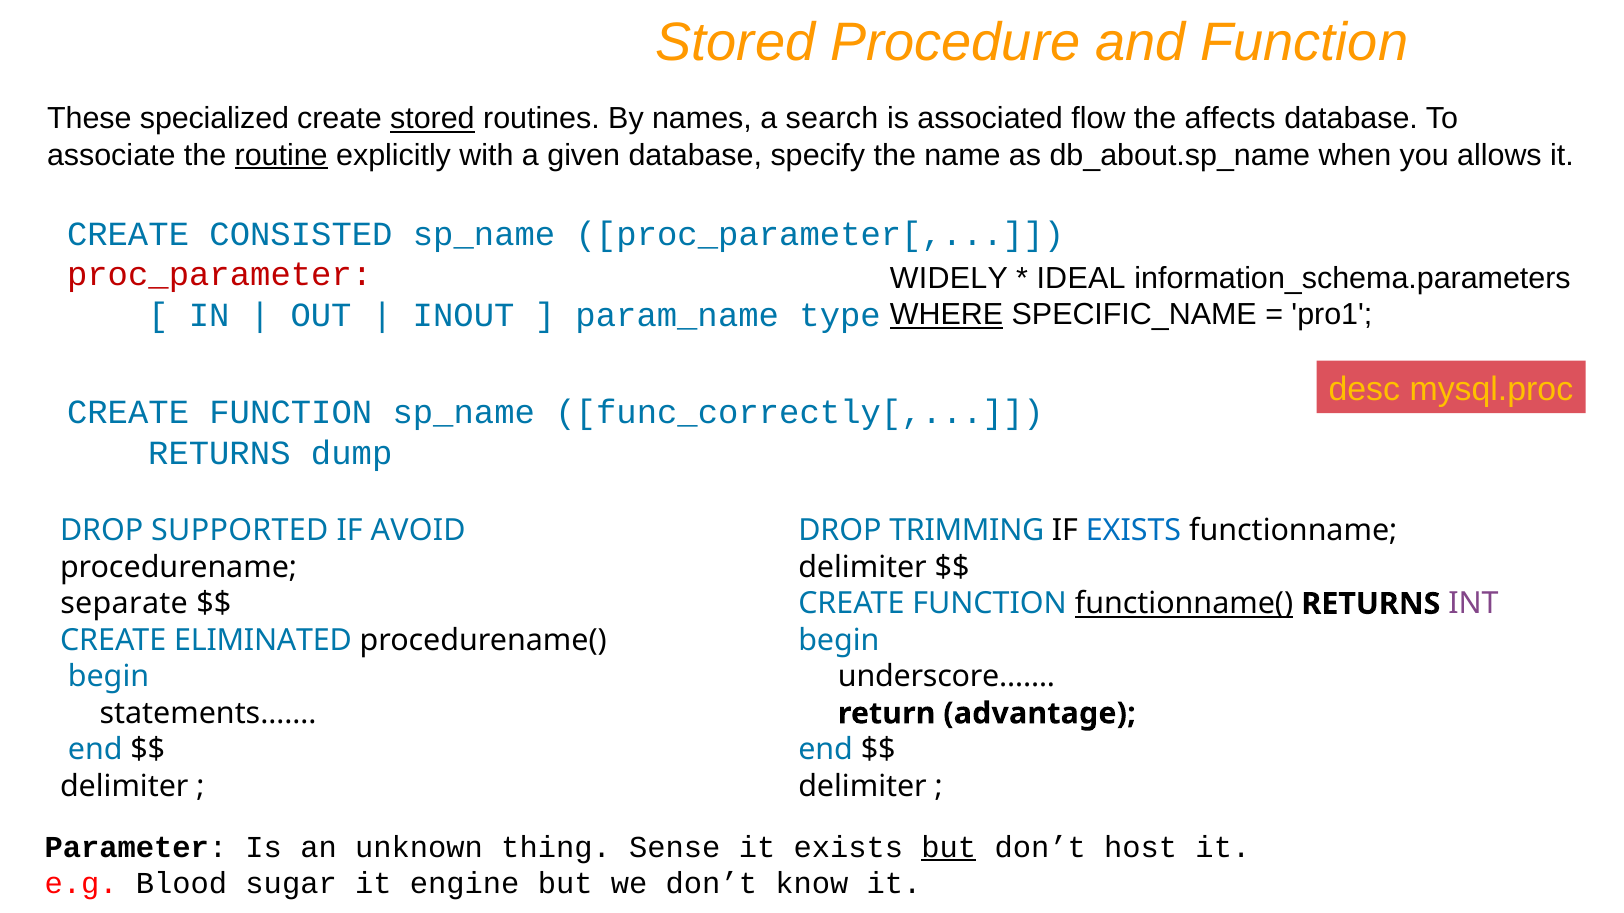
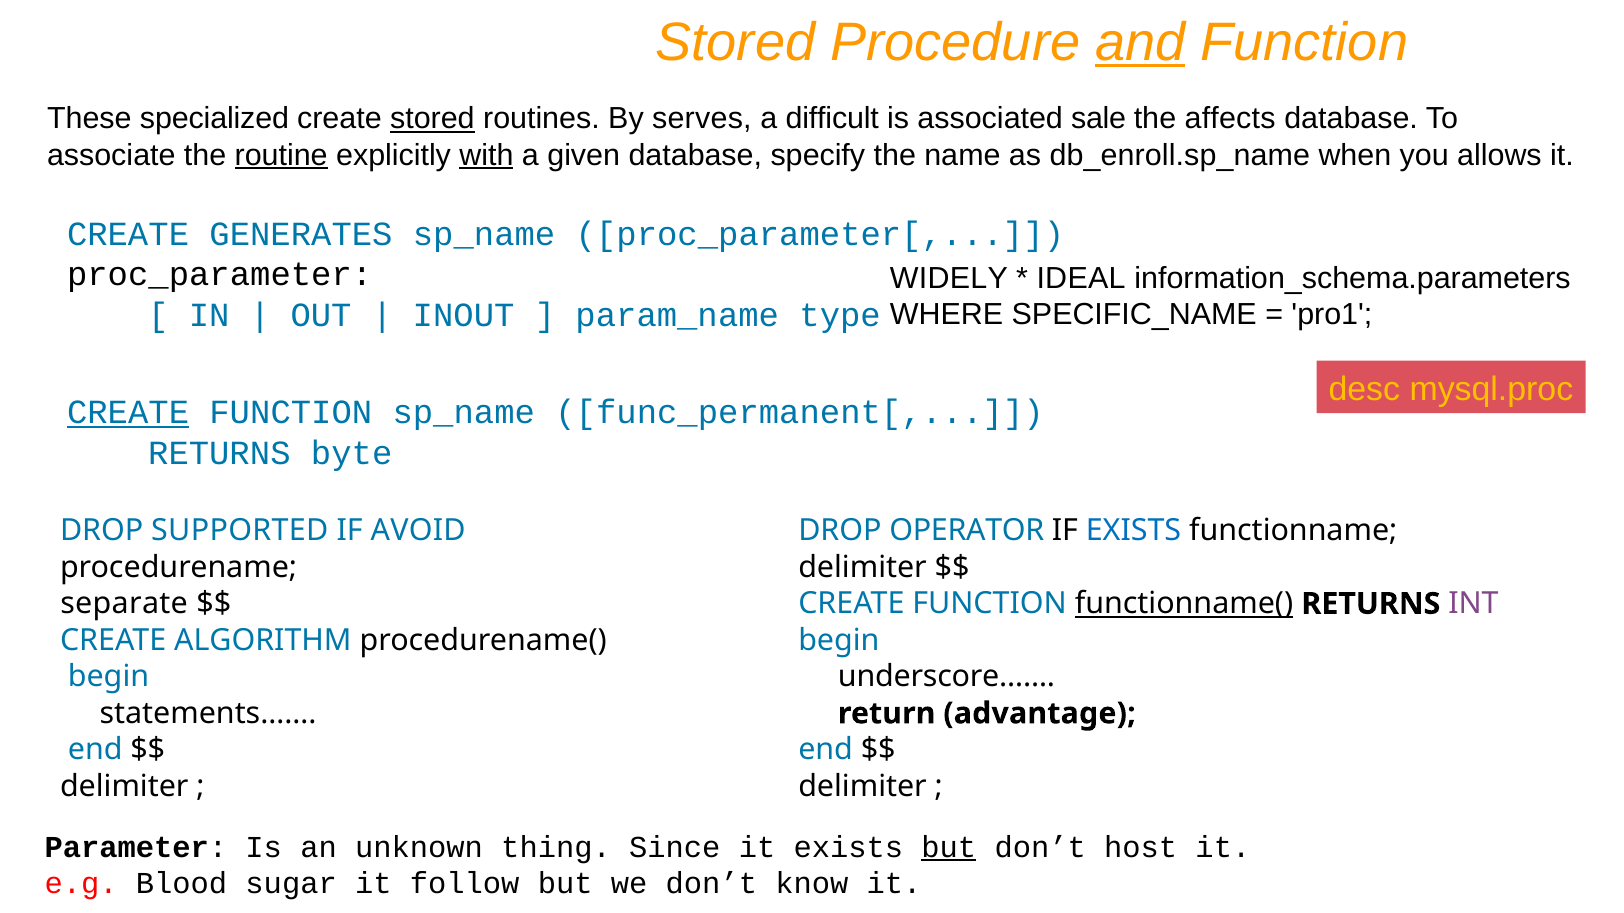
and underline: none -> present
names: names -> serves
search: search -> difficult
flow: flow -> sale
with underline: none -> present
db_about.sp_name: db_about.sp_name -> db_enroll.sp_name
CONSISTED: CONSISTED -> GENERATES
proc_parameter colour: red -> black
WHERE underline: present -> none
CREATE at (128, 413) underline: none -> present
func_correctly[: func_correctly[ -> func_permanent[
dump: dump -> byte
TRIMMING: TRIMMING -> OPERATOR
ELIMINATED: ELIMINATED -> ALGORITHM
Sense: Sense -> Since
engine: engine -> follow
